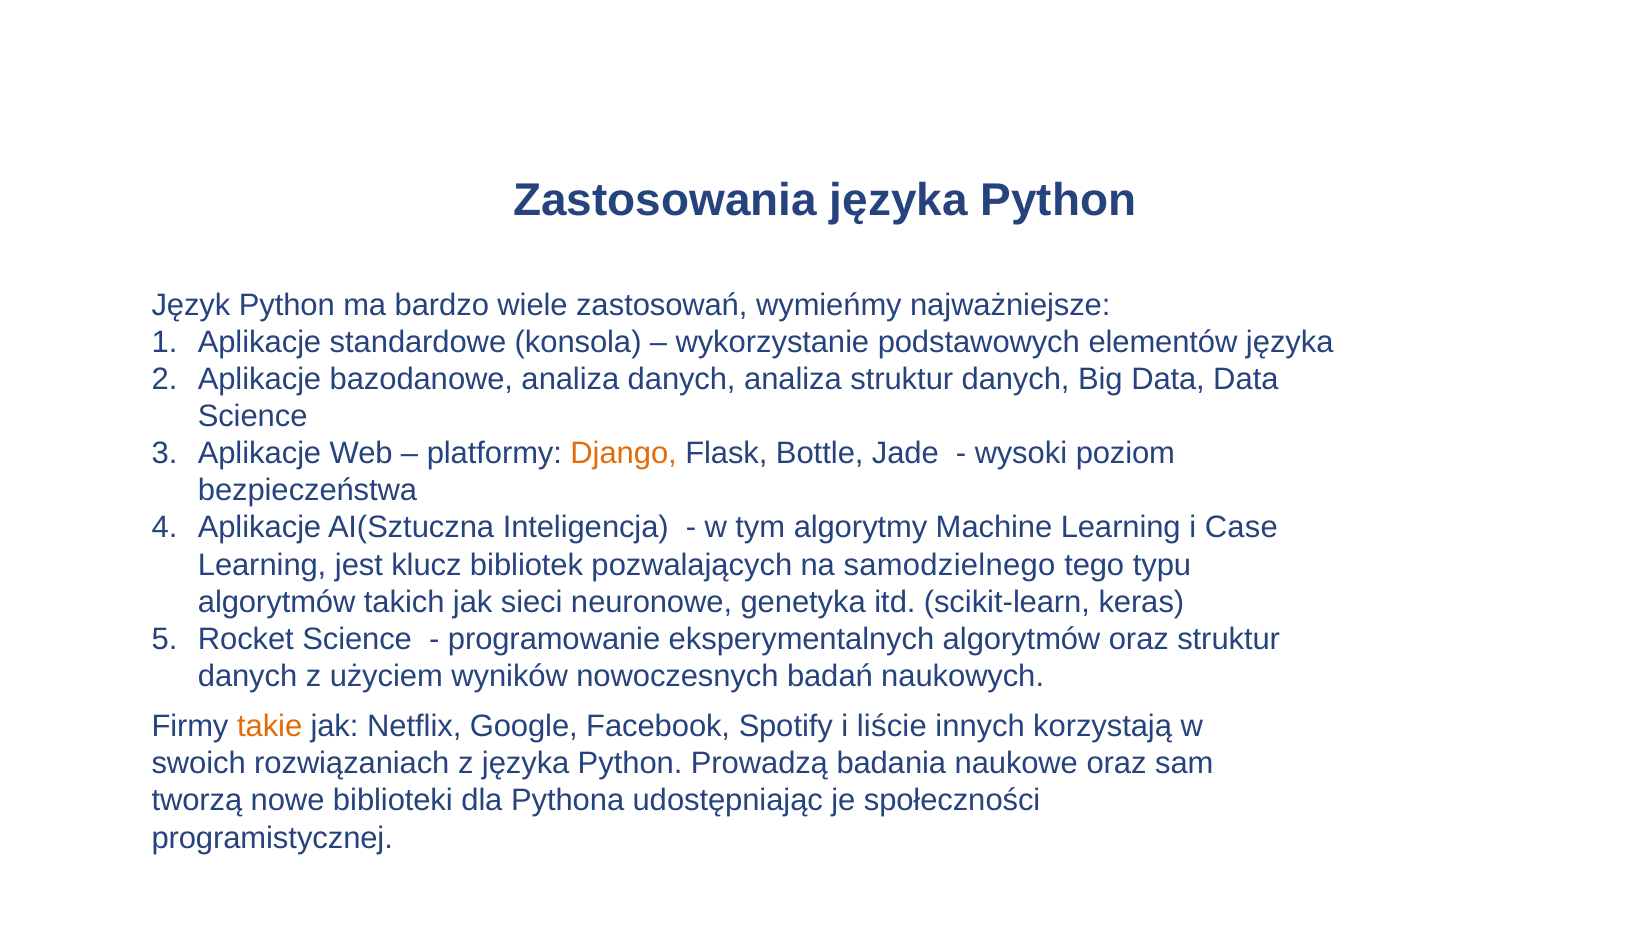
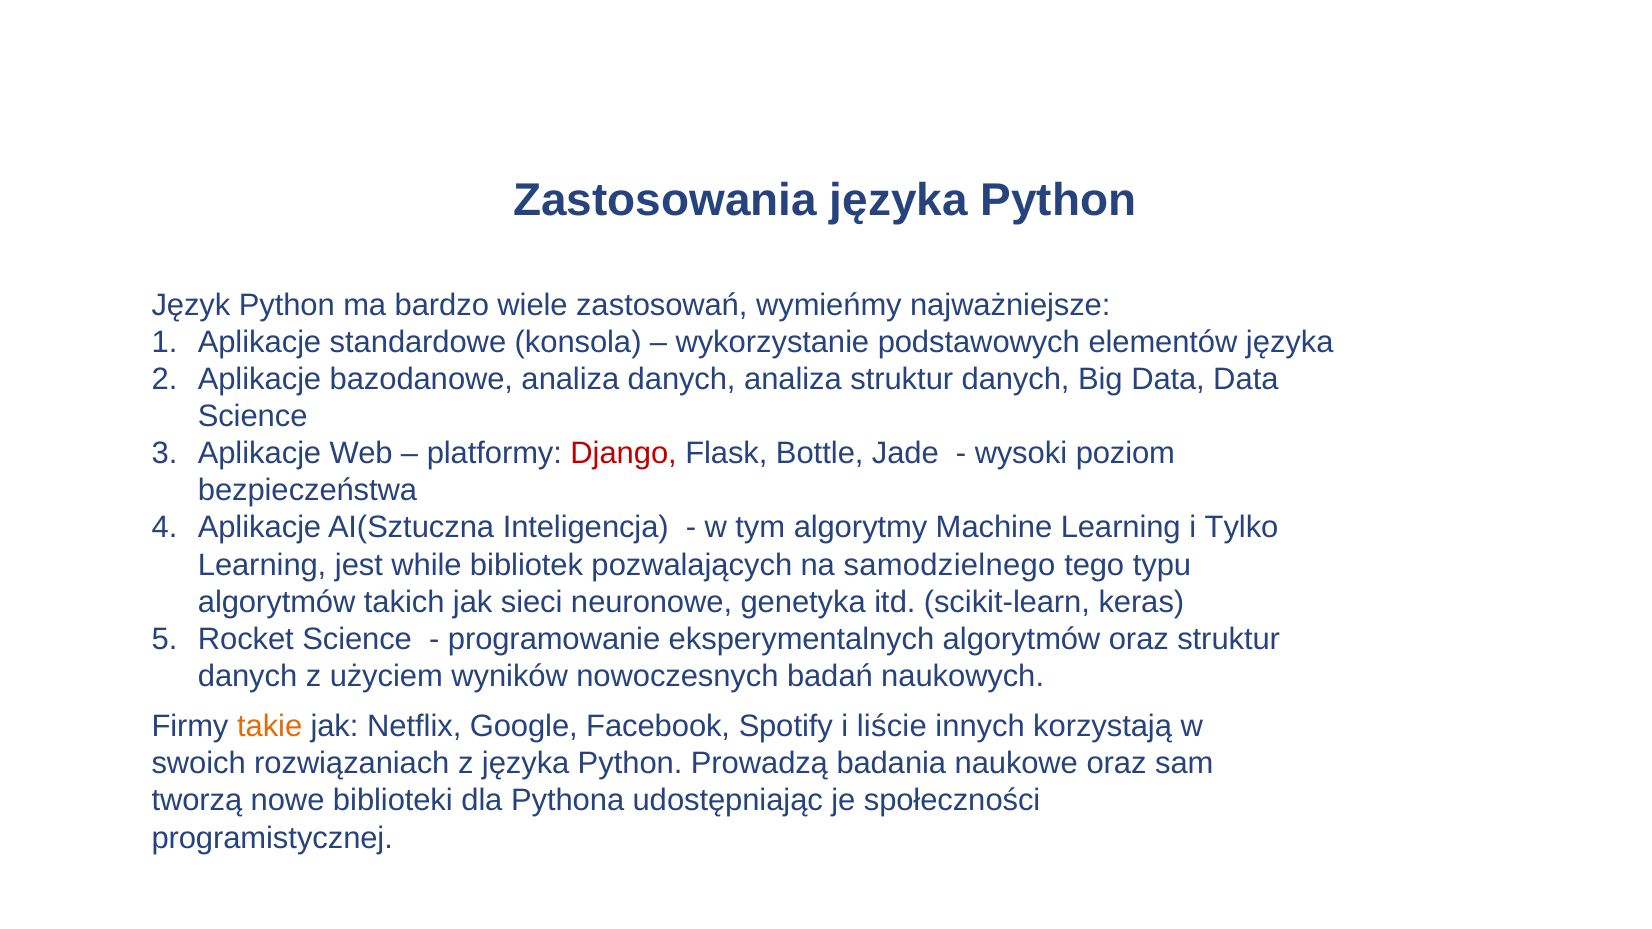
Django colour: orange -> red
Case: Case -> Tylko
klucz: klucz -> while
